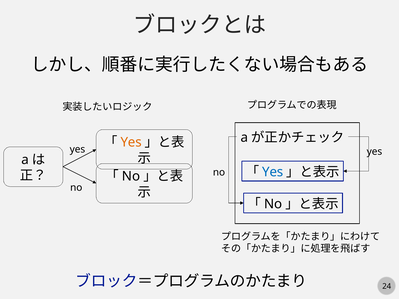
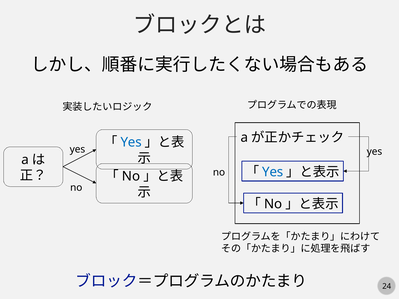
Yes at (131, 142) colour: orange -> blue
